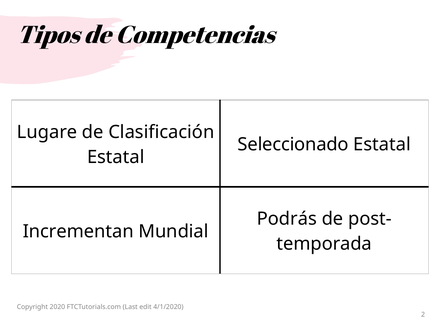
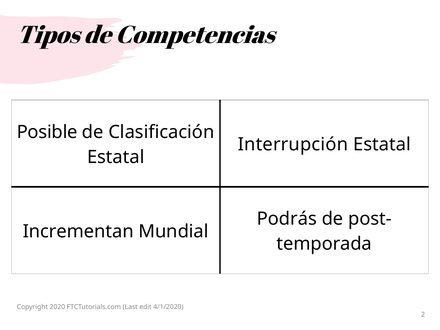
Lugare: Lugare -> Posible
Seleccionado: Seleccionado -> Interrupción
